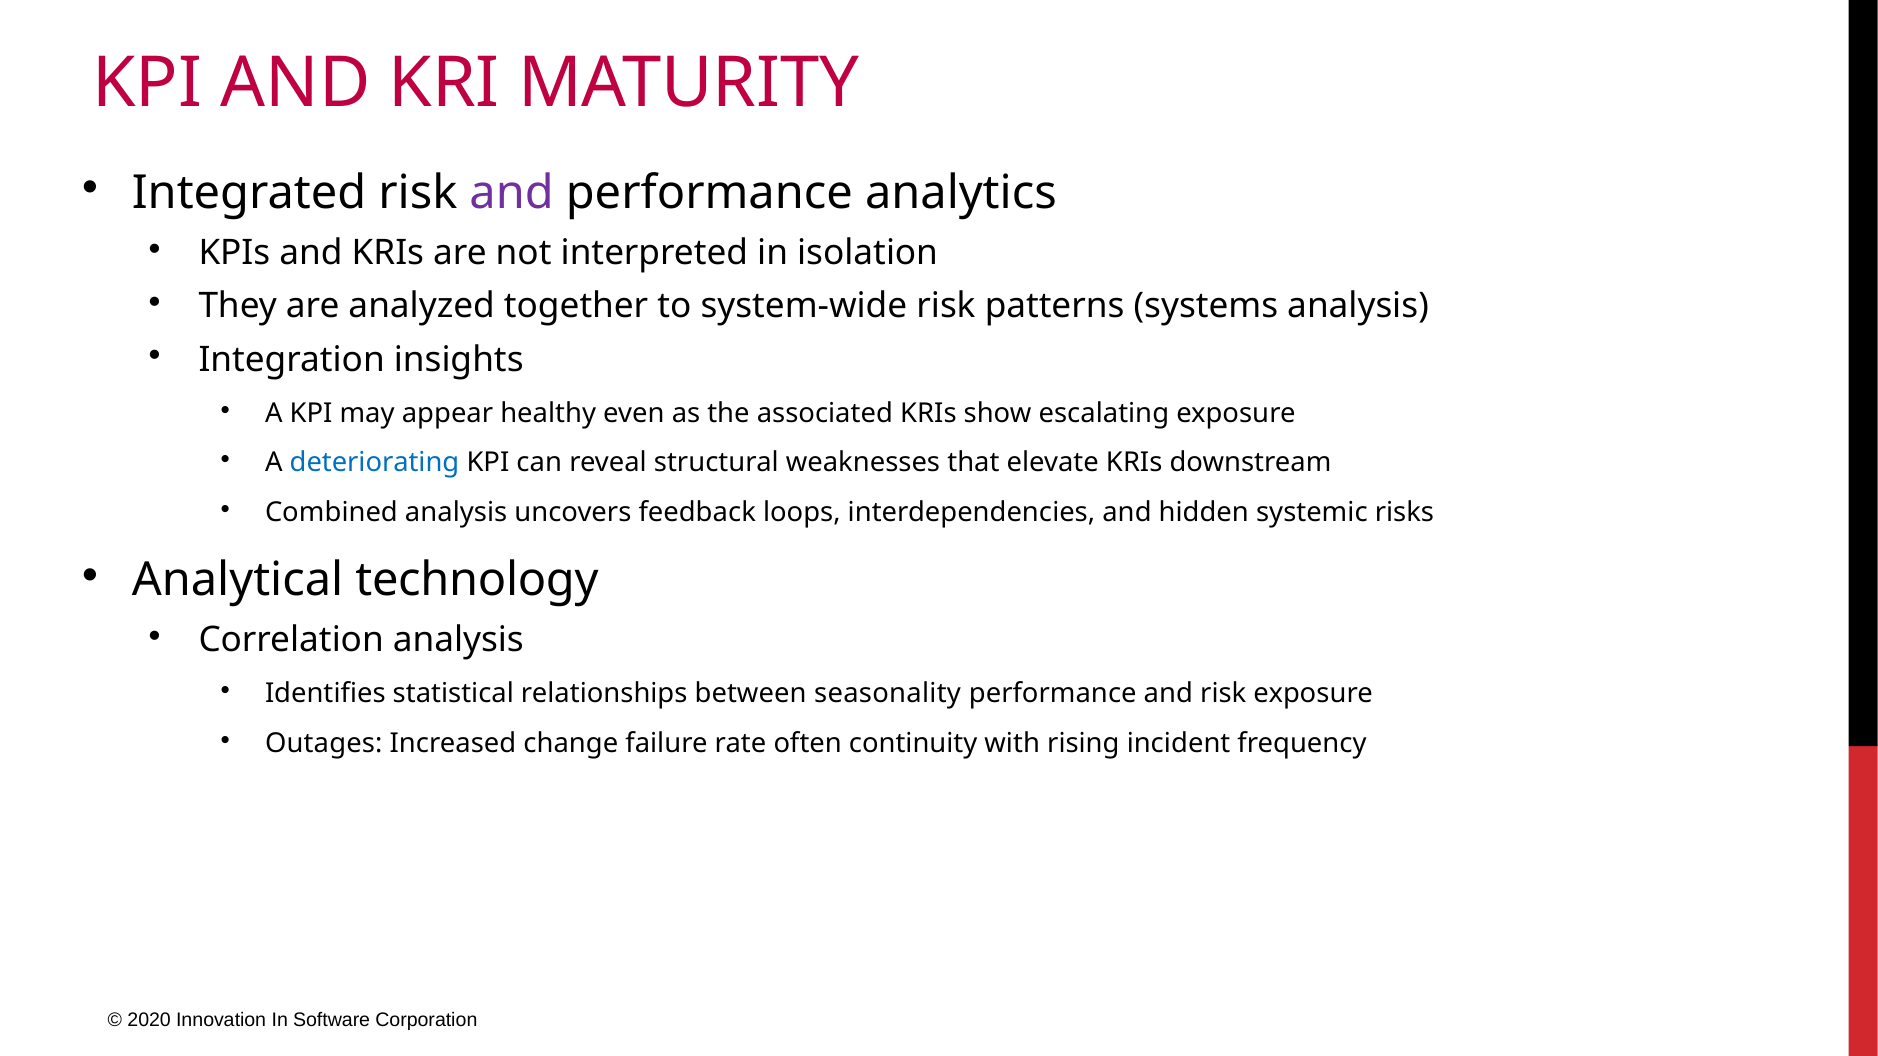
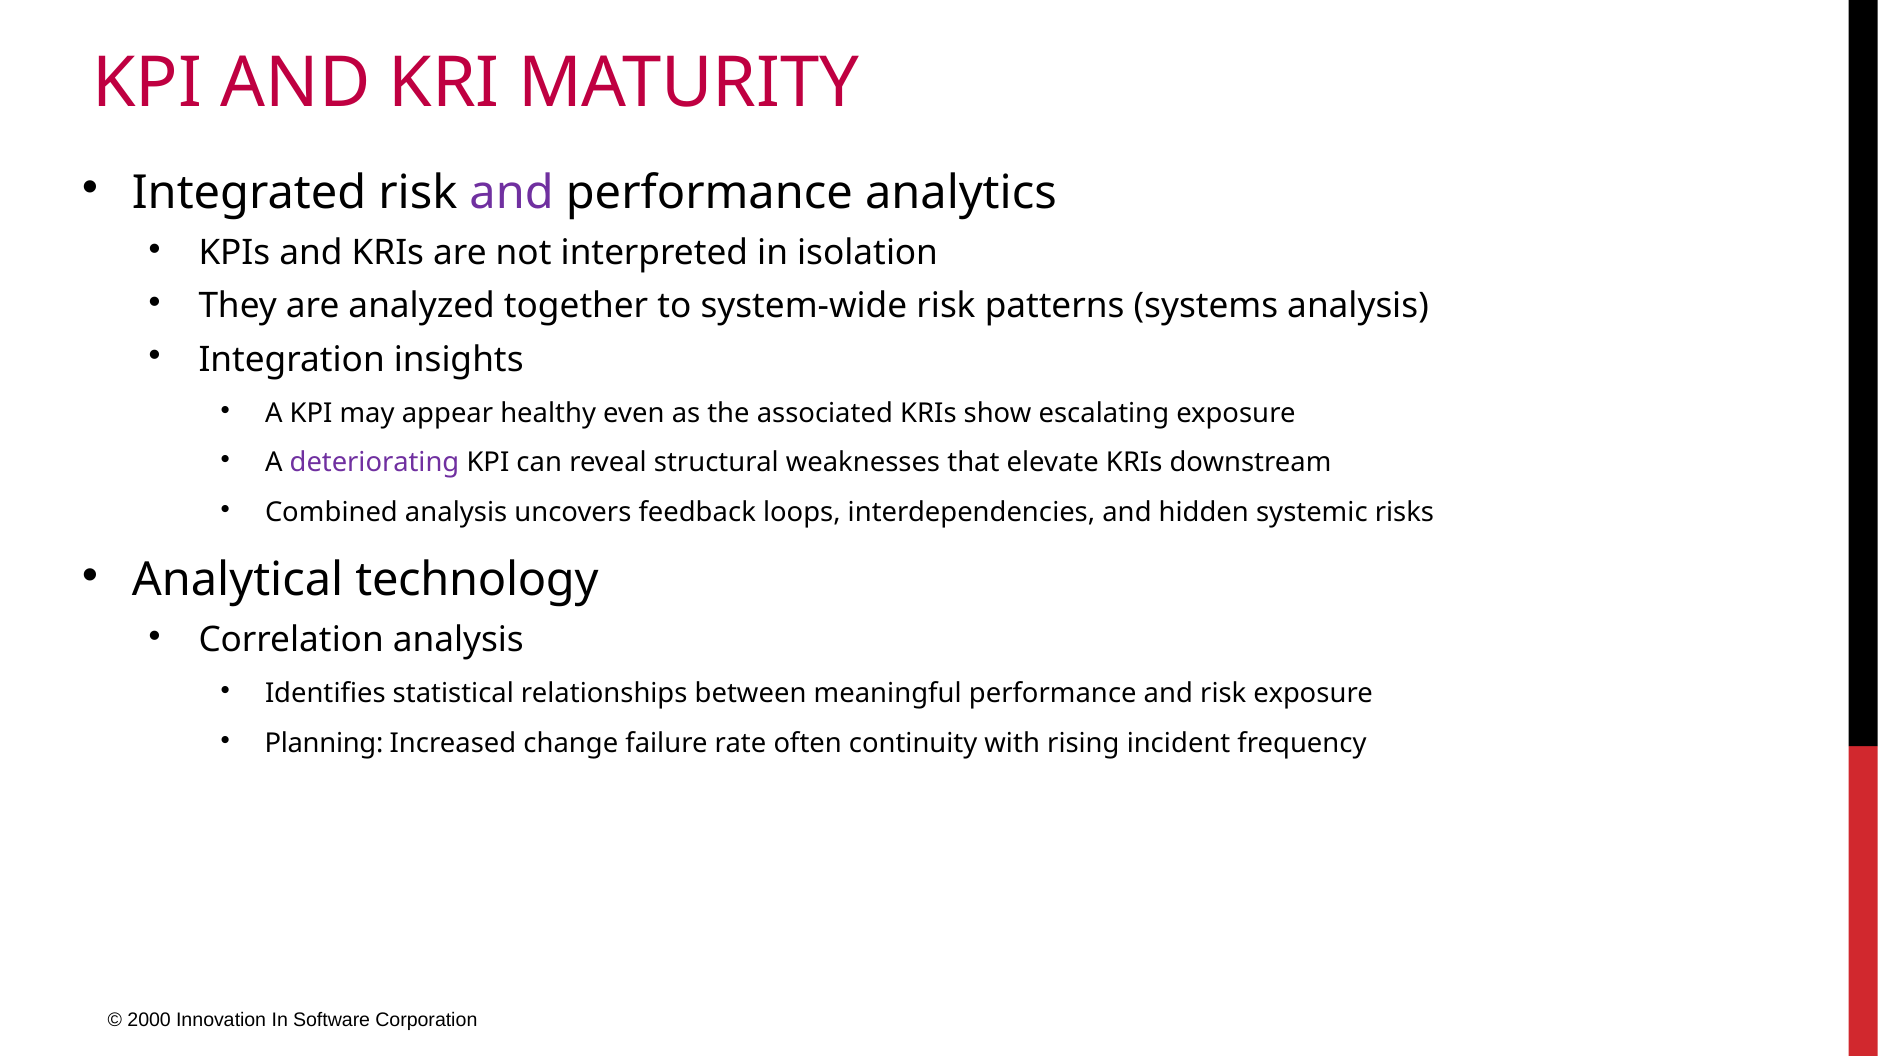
deteriorating colour: blue -> purple
seasonality: seasonality -> meaningful
Outages: Outages -> Planning
2020: 2020 -> 2000
